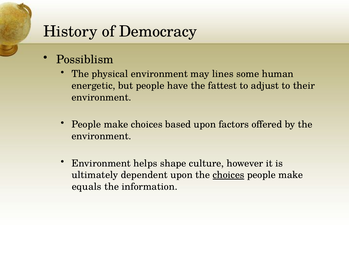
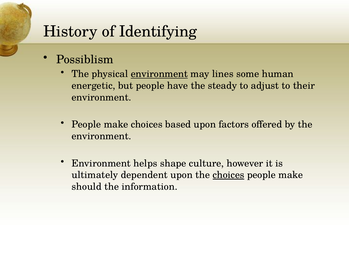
Democracy: Democracy -> Identifying
environment at (159, 74) underline: none -> present
fattest: fattest -> steady
equals: equals -> should
